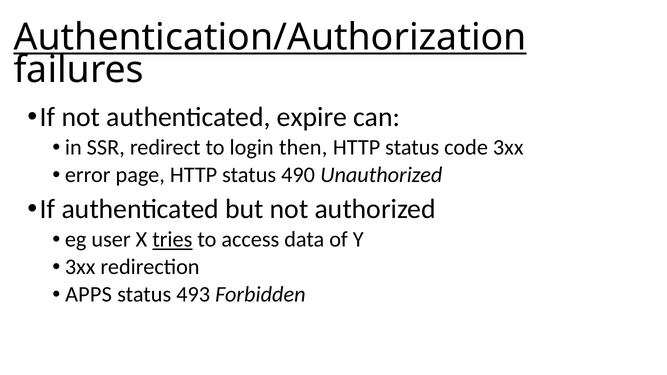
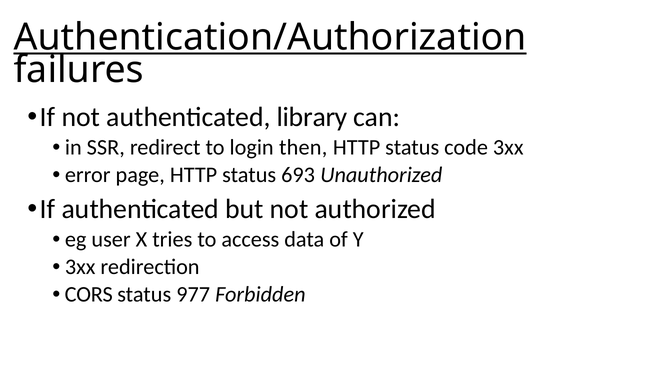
expire: expire -> library
490: 490 -> 693
tries underline: present -> none
APPS: APPS -> CORS
493: 493 -> 977
